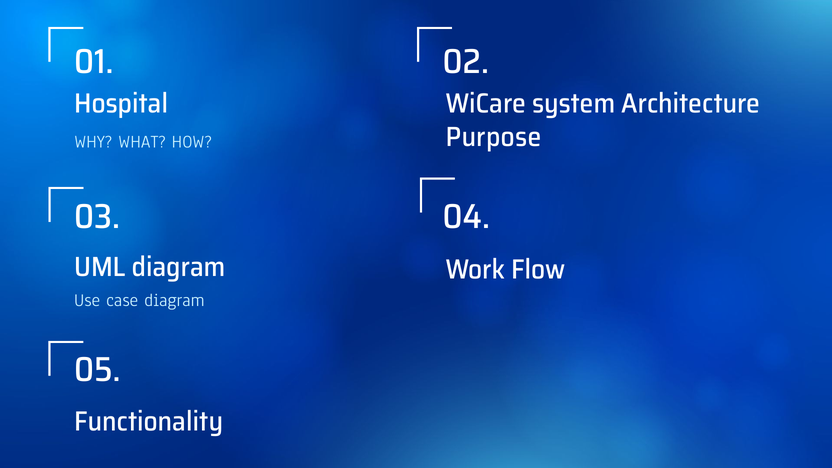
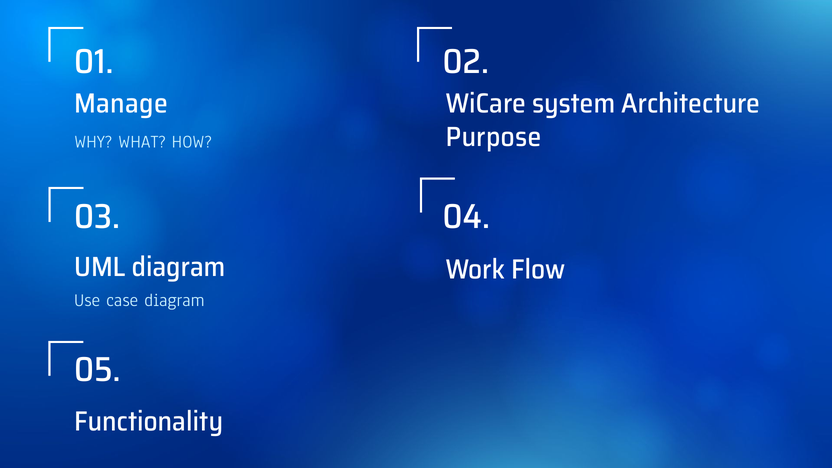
Hospital: Hospital -> Manage
